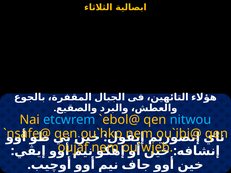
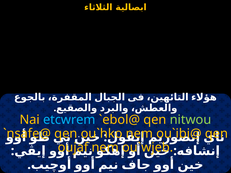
nitwou colour: light blue -> light green
